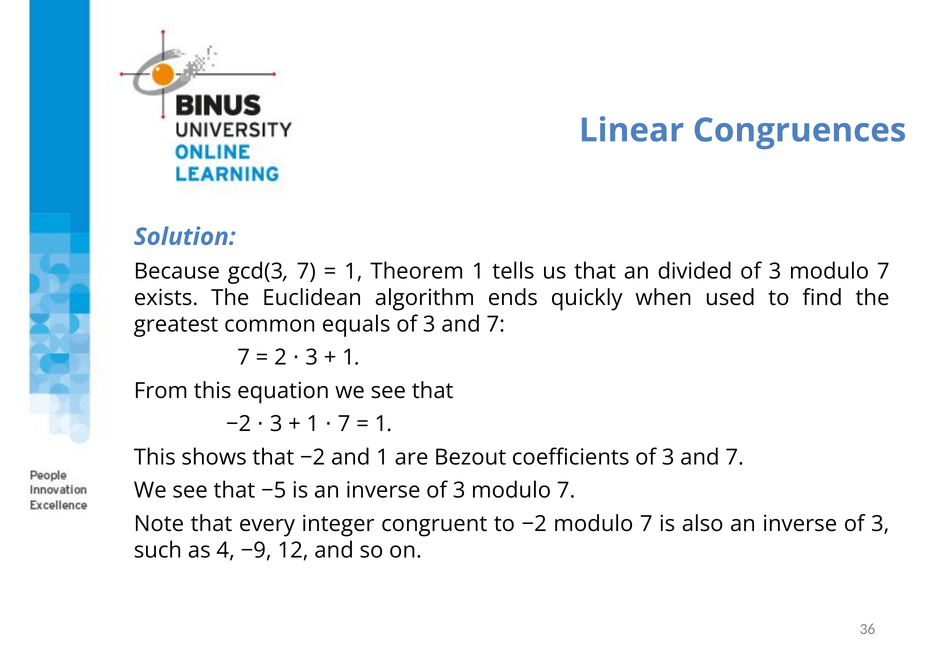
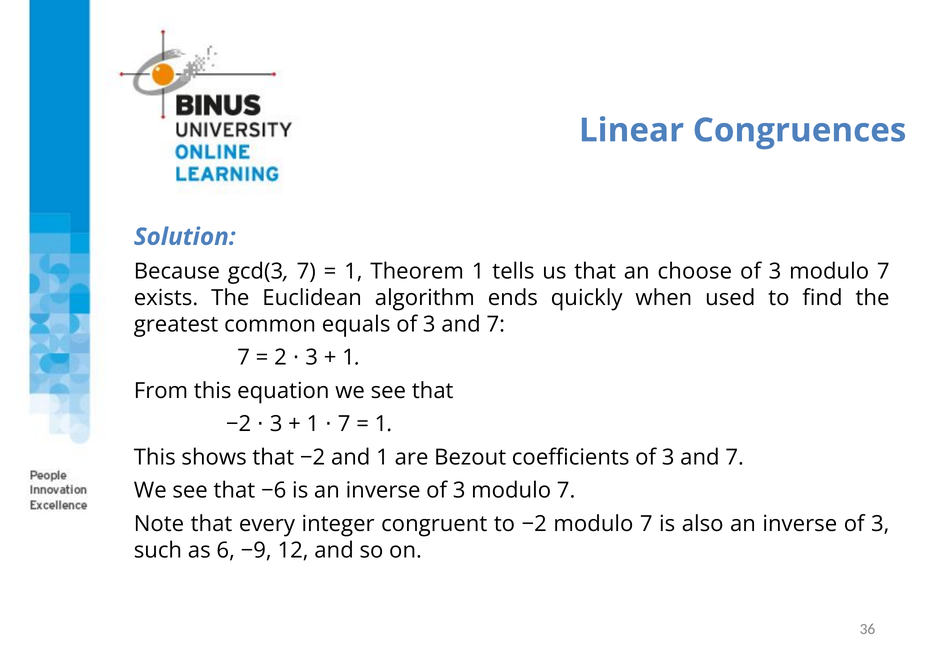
divided: divided -> choose
−5: −5 -> −6
4: 4 -> 6
